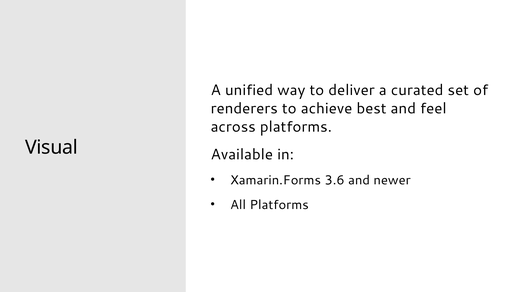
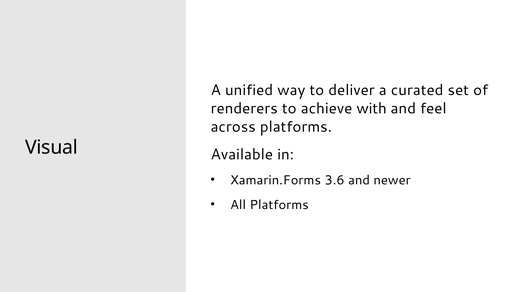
best: best -> with
